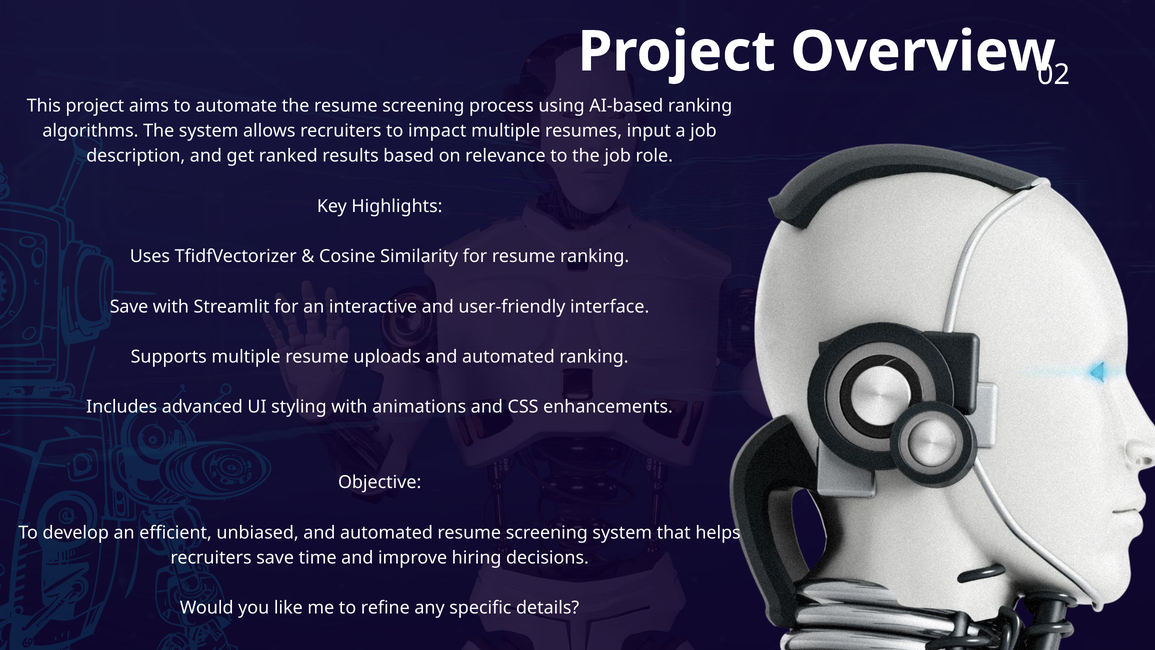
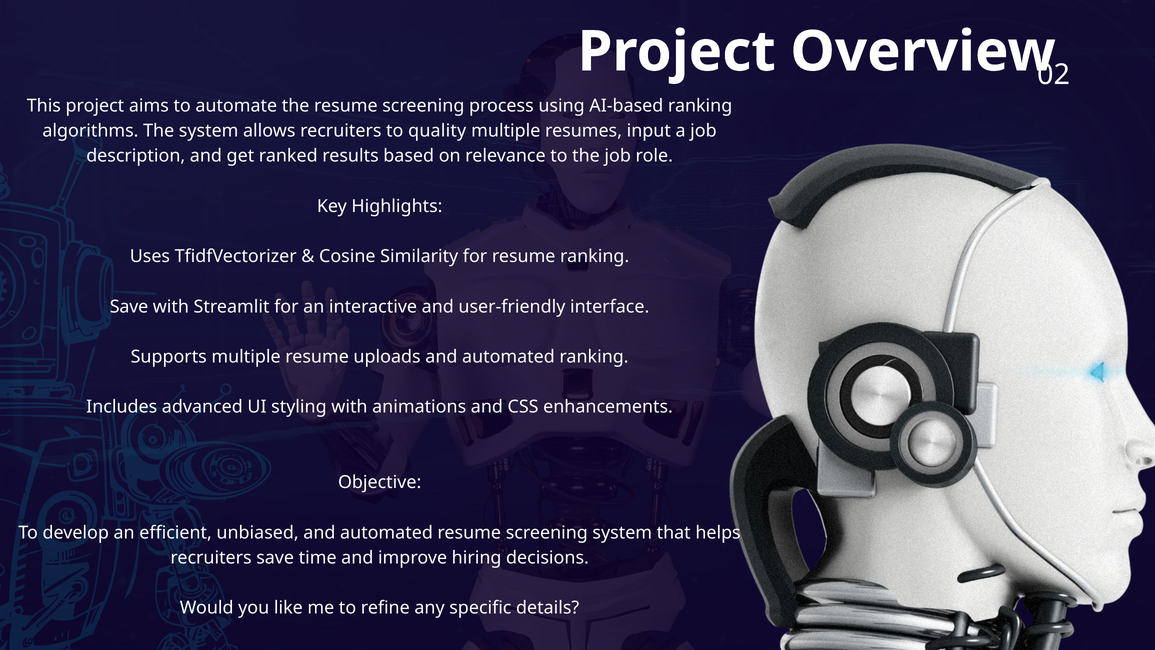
impact: impact -> quality
